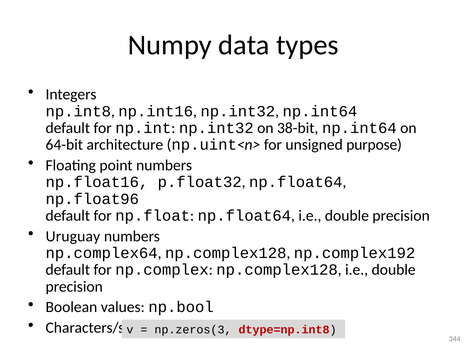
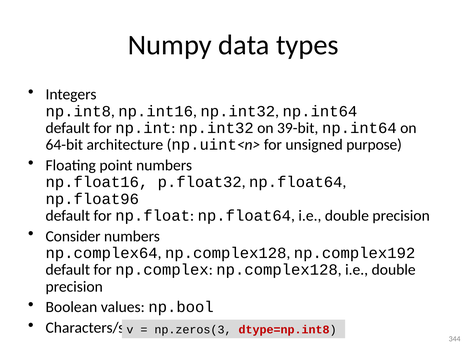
38-bit: 38-bit -> 39-bit
Uruguay: Uruguay -> Consider
